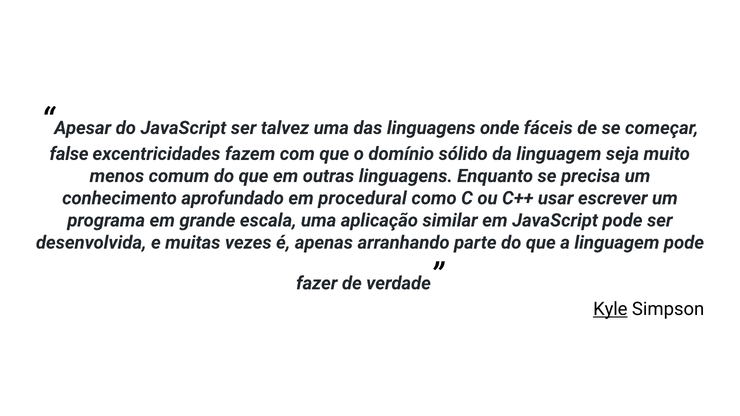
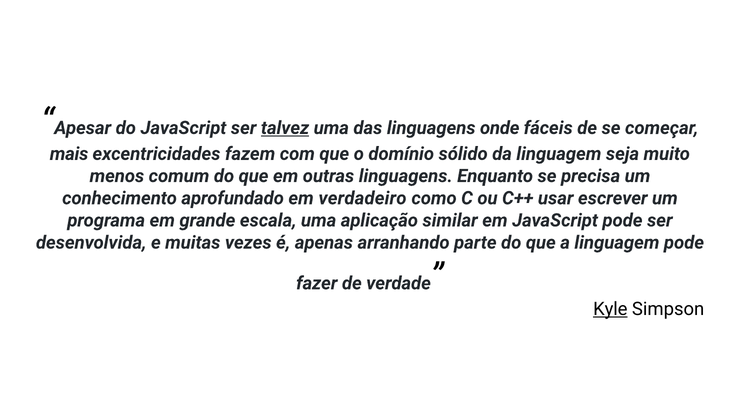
talvez underline: none -> present
false: false -> mais
procedural: procedural -> verdadeiro
